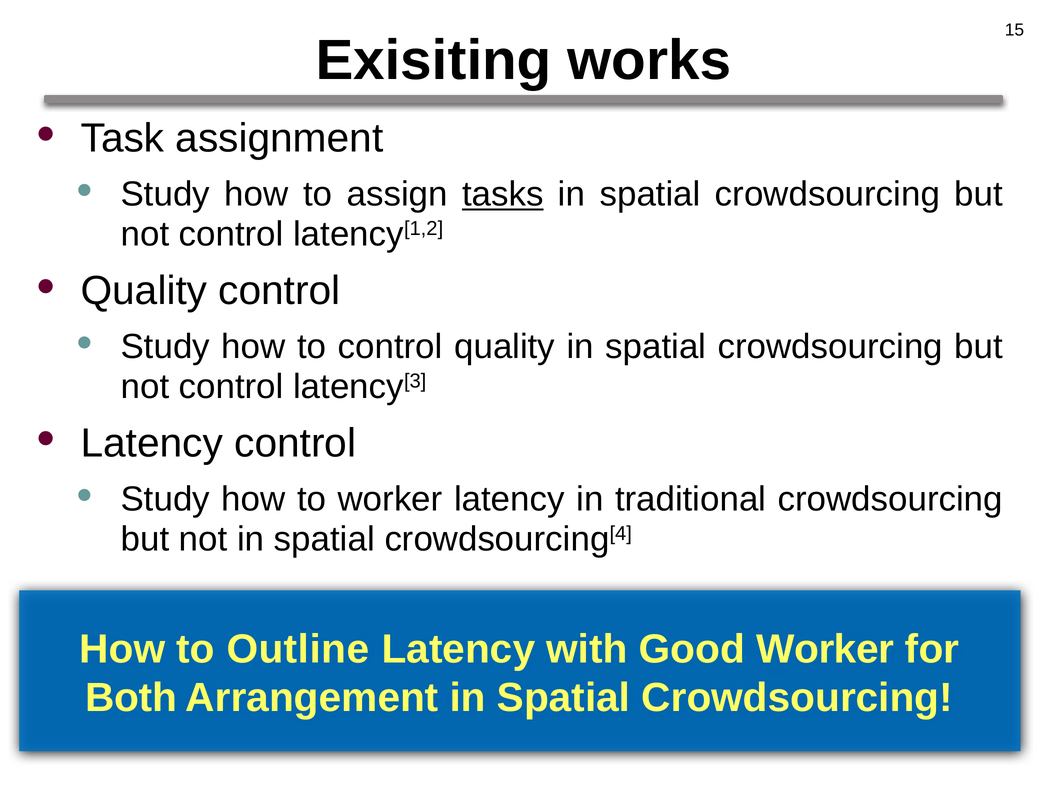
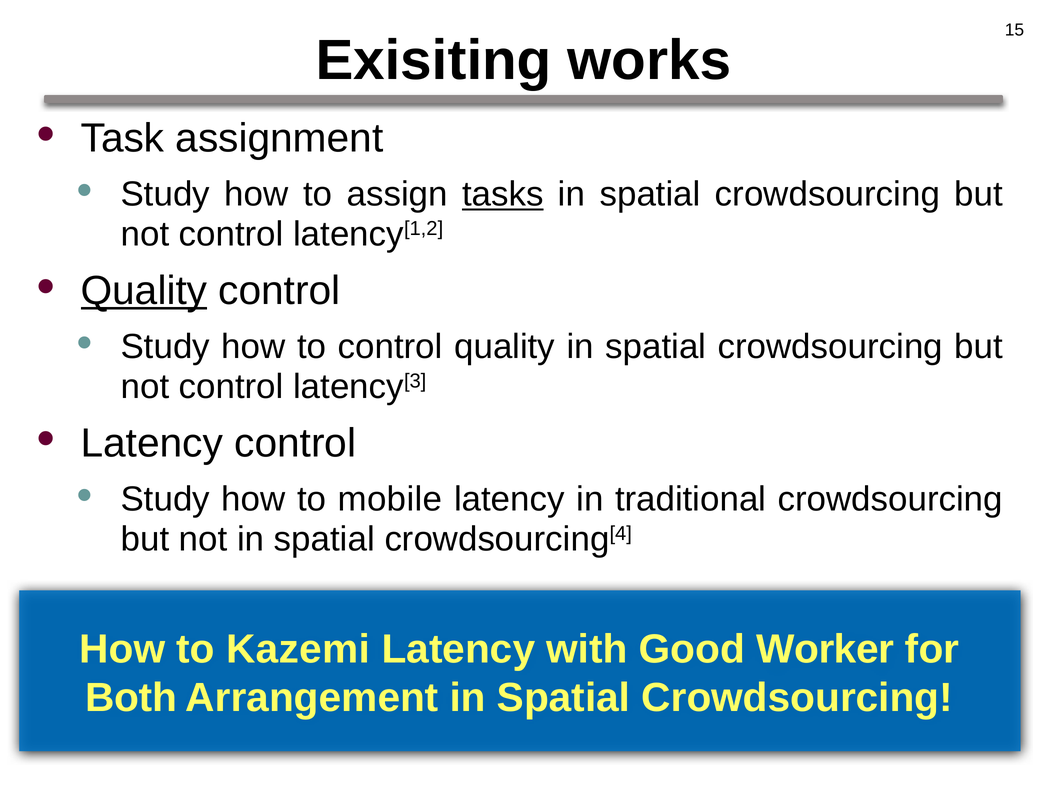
Quality at (144, 291) underline: none -> present
to worker: worker -> mobile
Outline: Outline -> Kazemi
